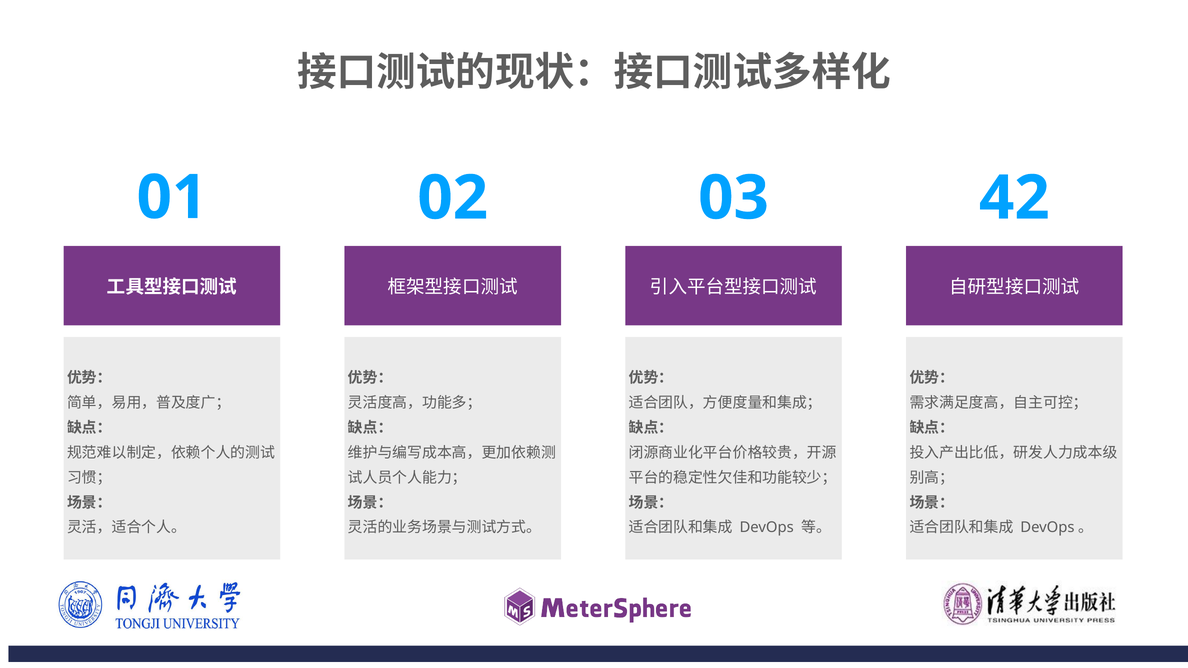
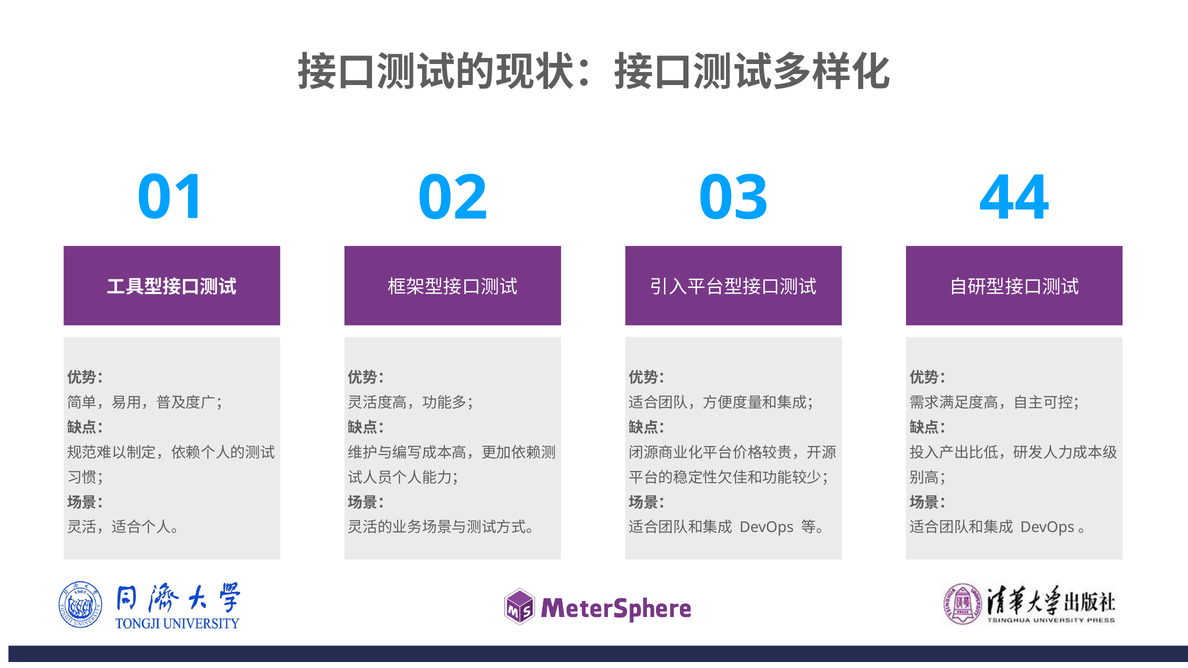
42: 42 -> 44
